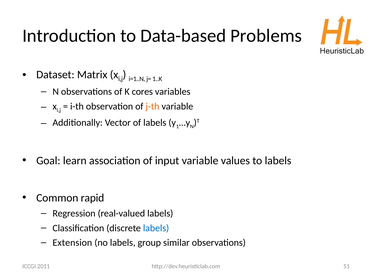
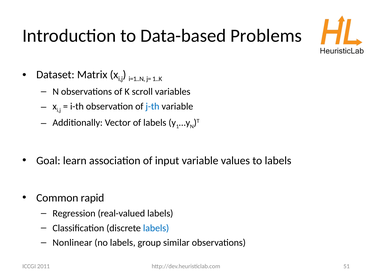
cores: cores -> scroll
j-th colour: orange -> blue
Extension: Extension -> Nonlinear
